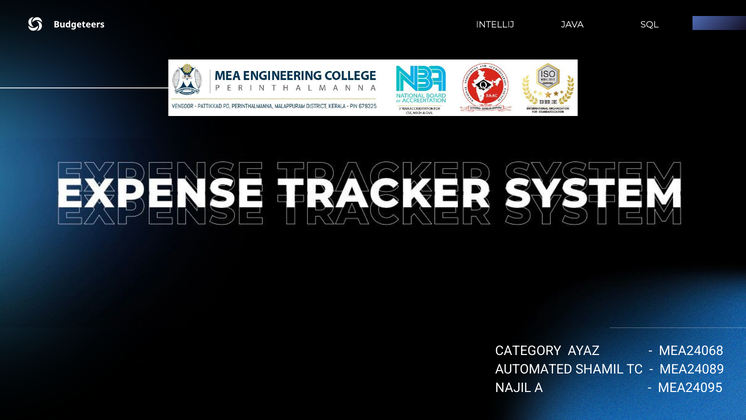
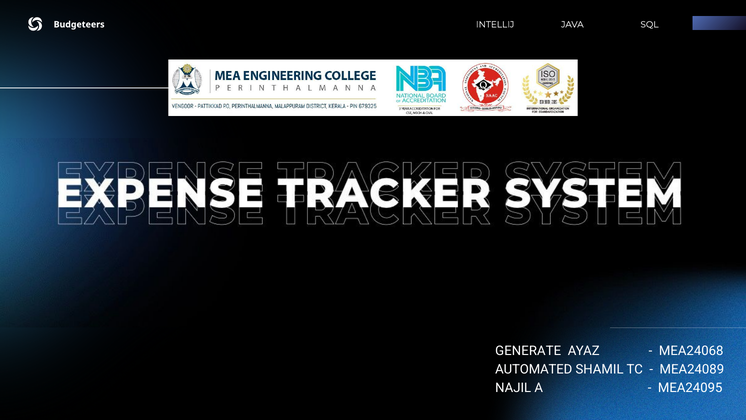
CATEGORY: CATEGORY -> GENERATE
